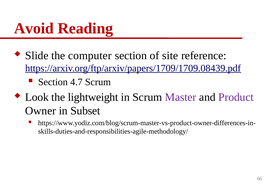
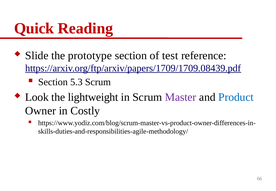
Avoid: Avoid -> Quick
computer: computer -> prototype
site: site -> test
4.7: 4.7 -> 5.3
Product colour: purple -> blue
Subset: Subset -> Costly
